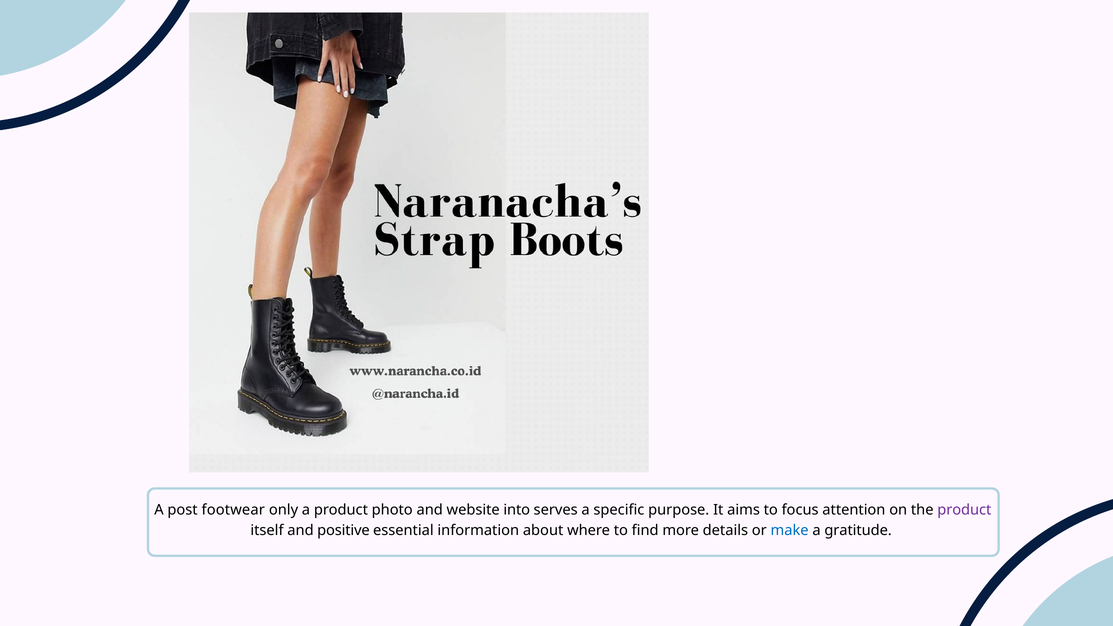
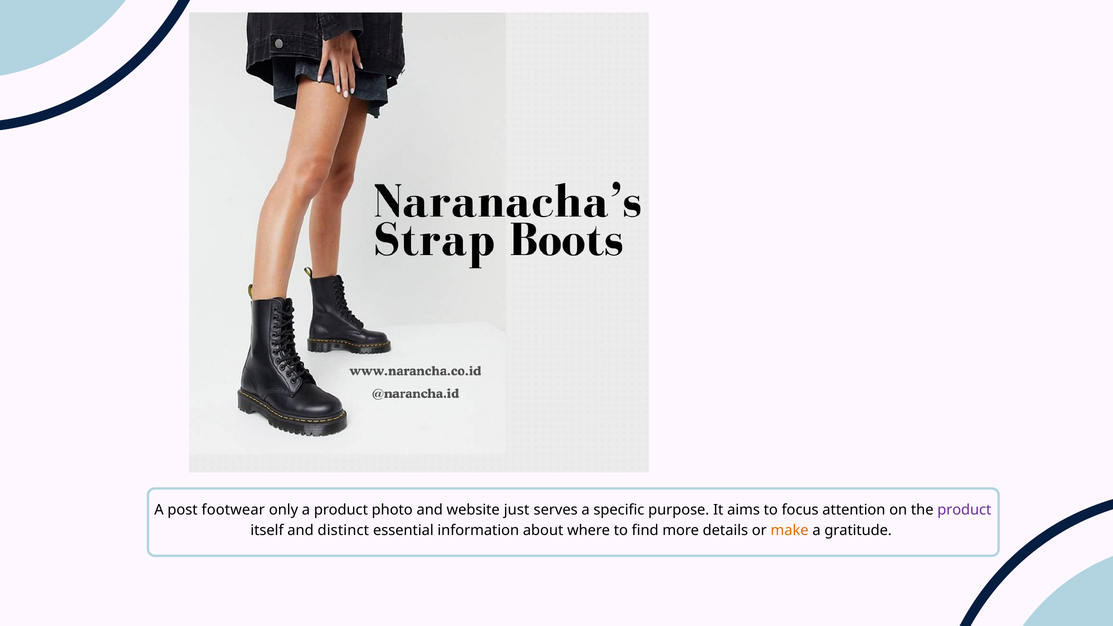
into: into -> just
positive: positive -> distinct
make colour: blue -> orange
